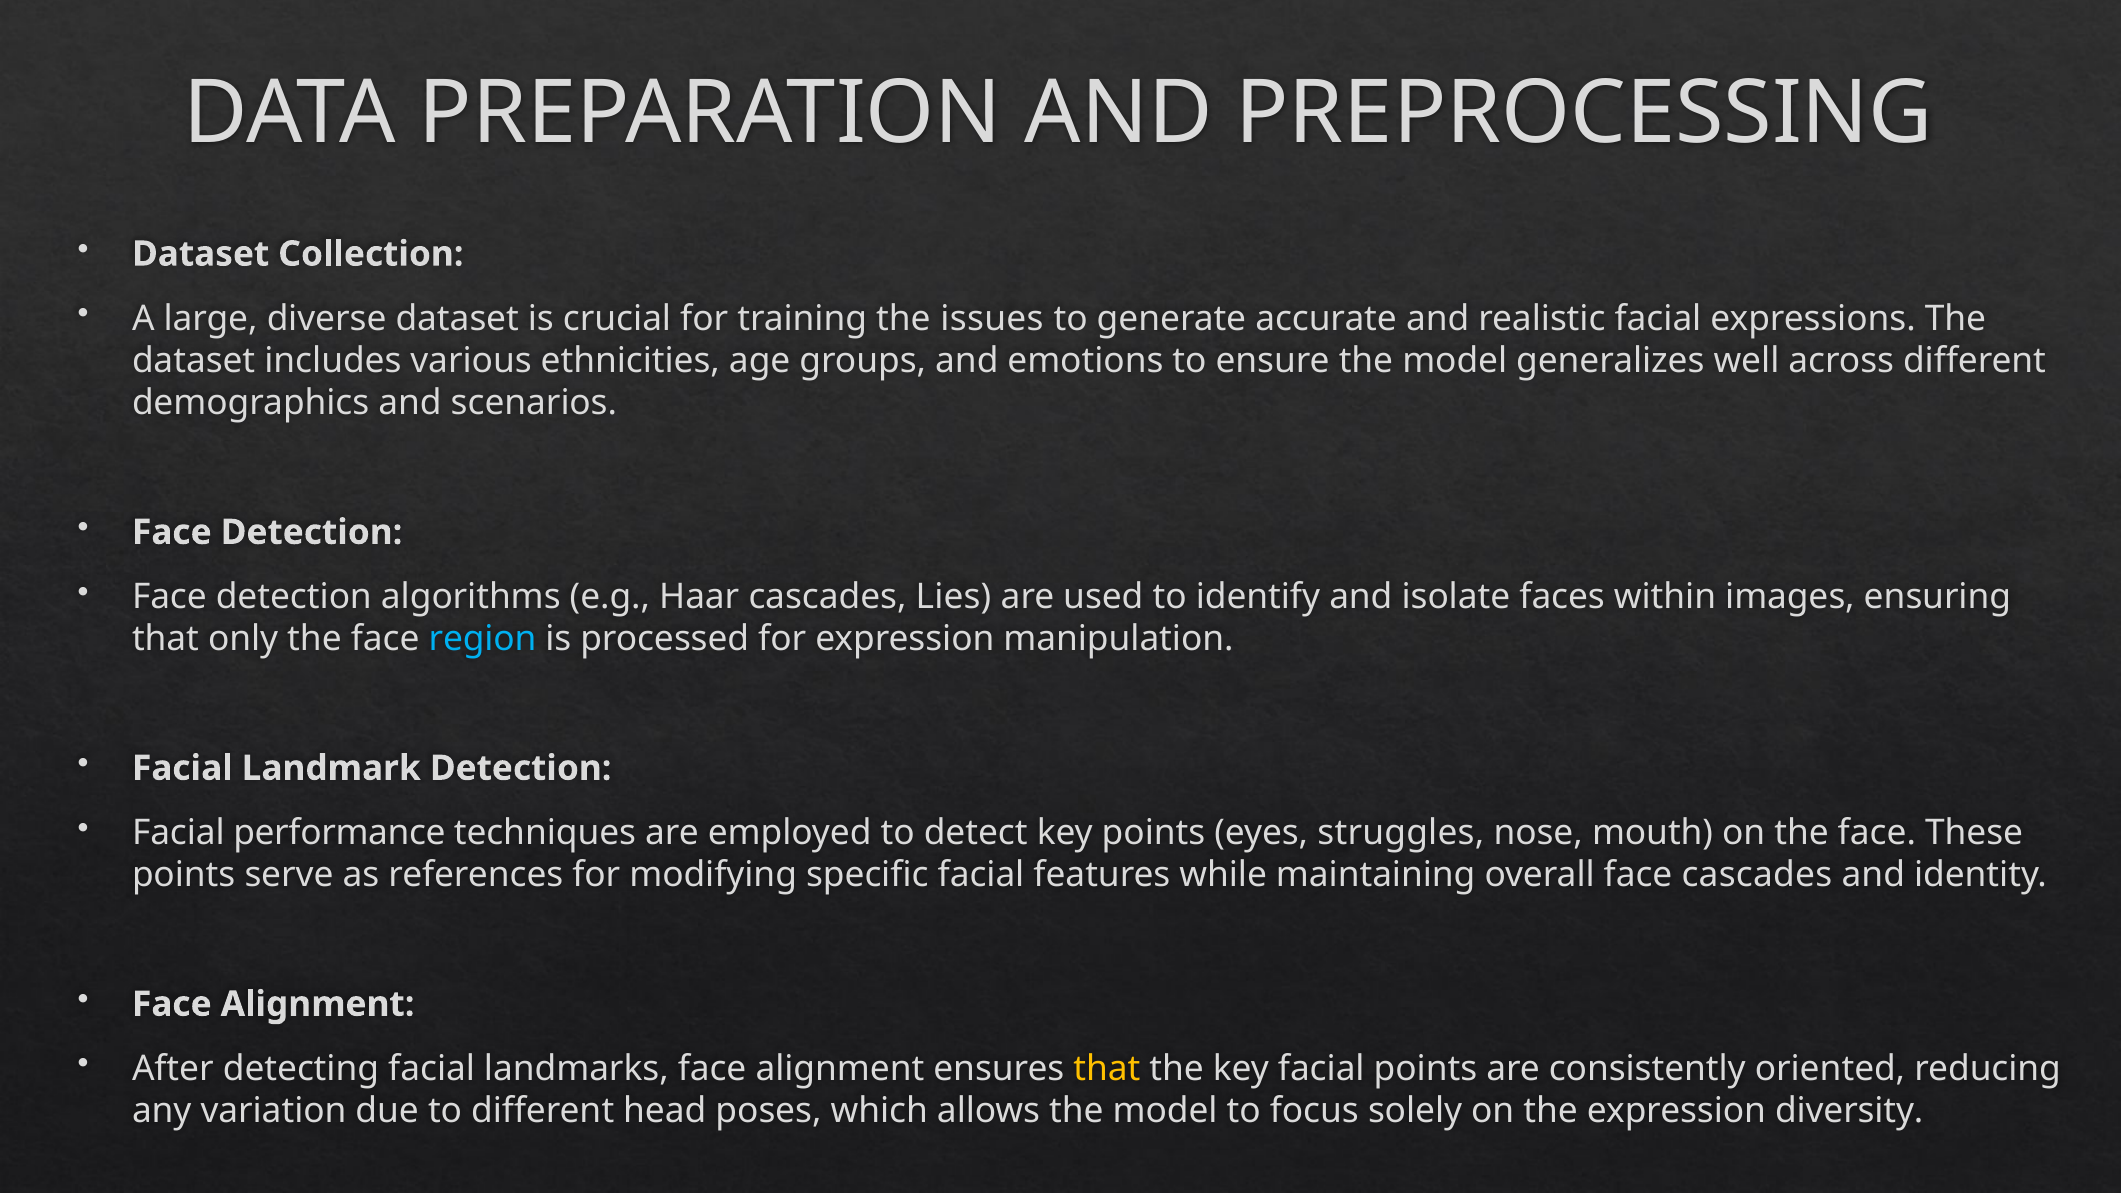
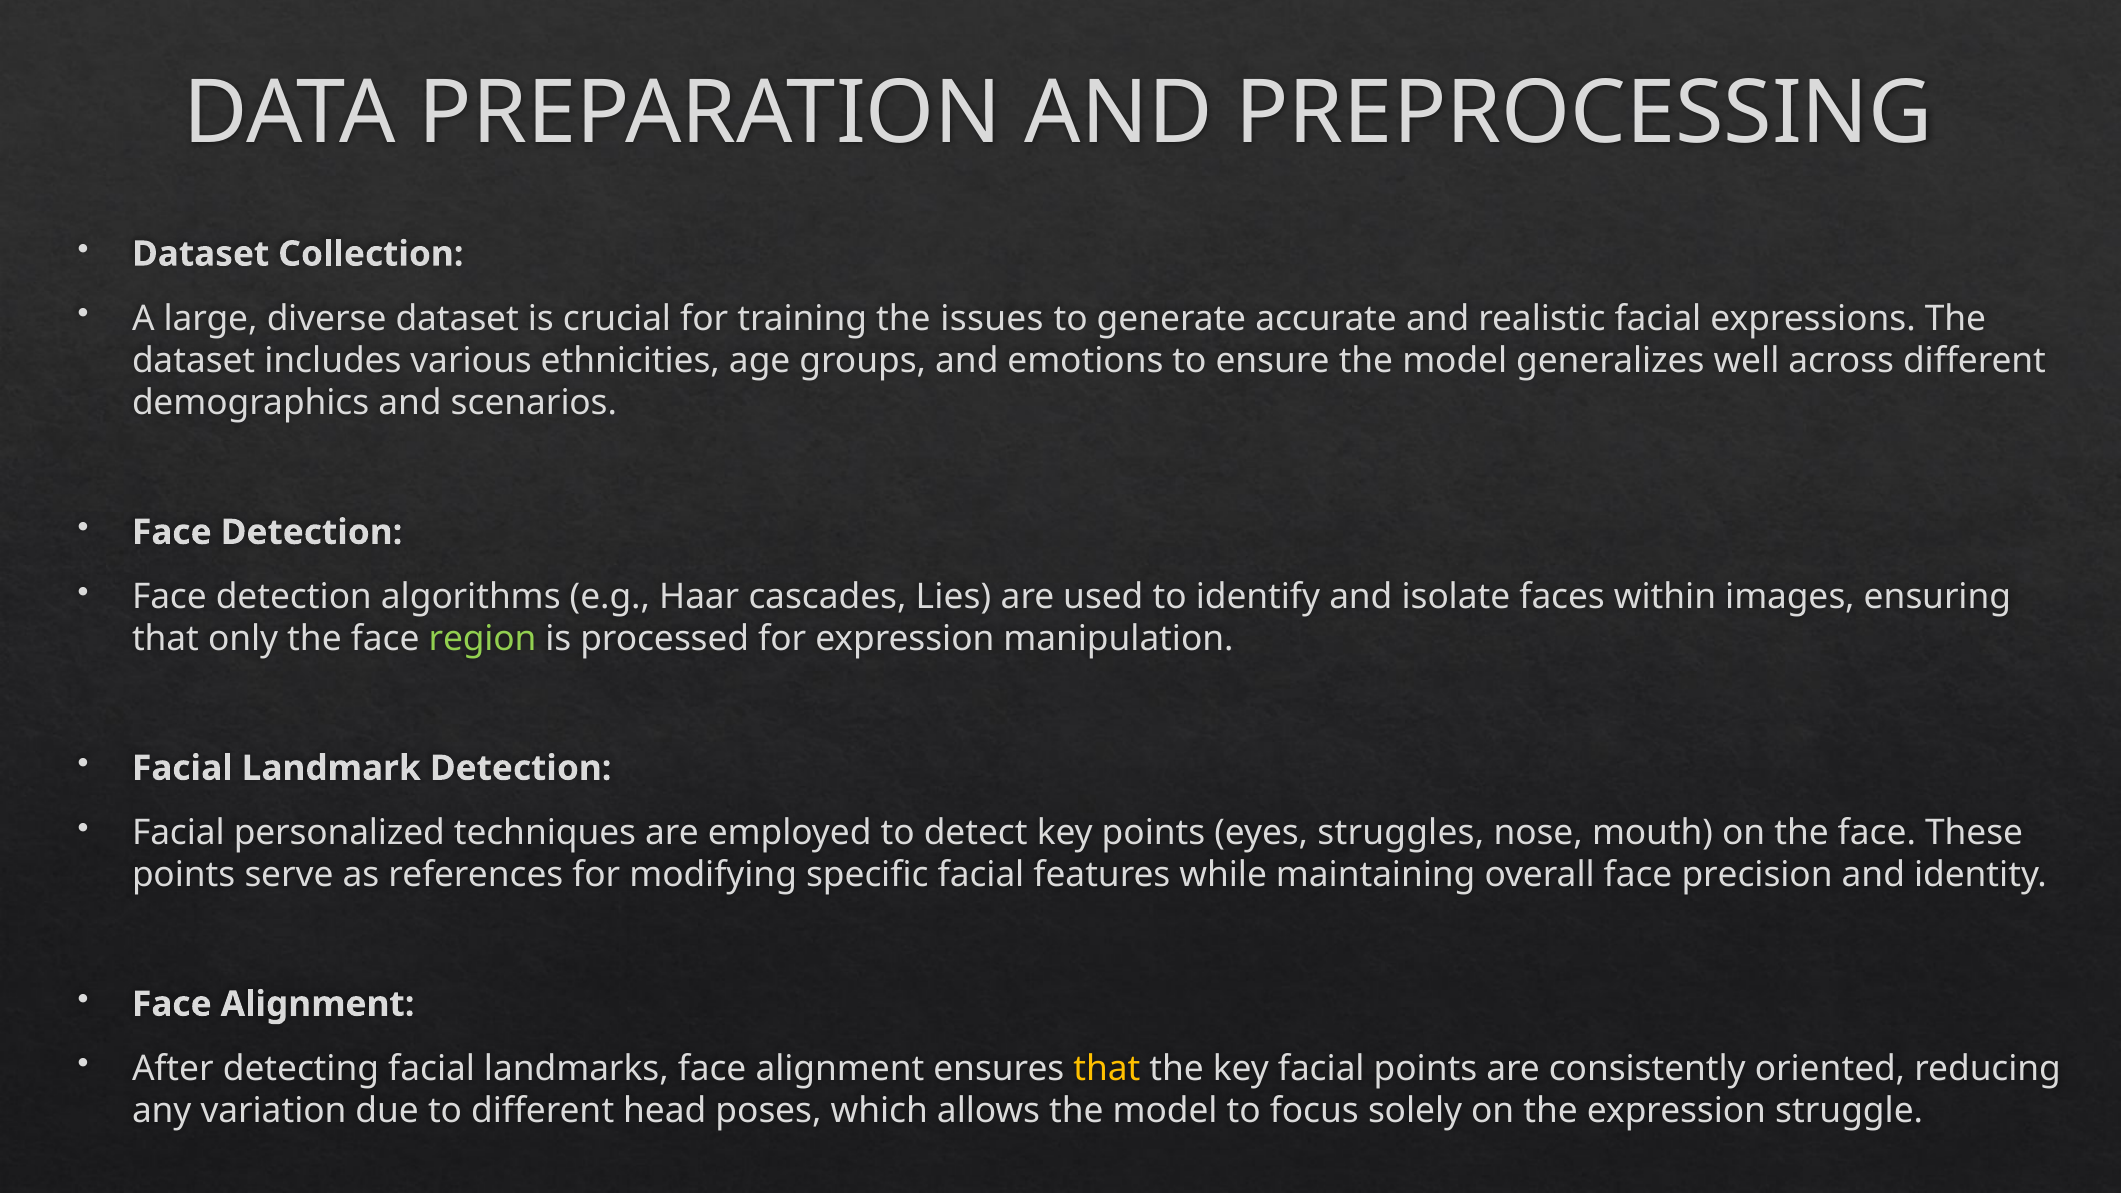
region colour: light blue -> light green
performance: performance -> personalized
face cascades: cascades -> precision
diversity: diversity -> struggle
